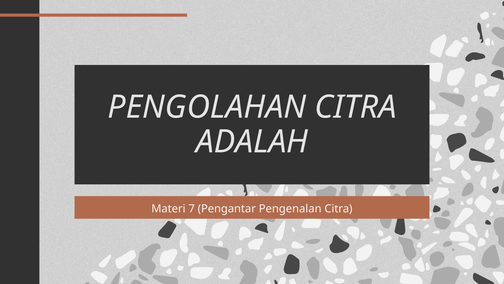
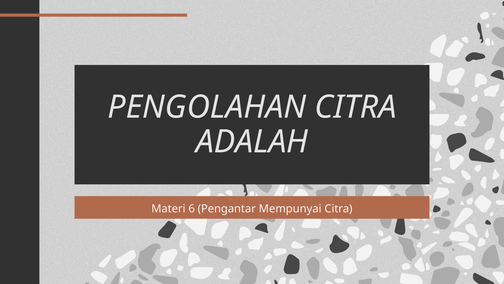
7: 7 -> 6
Pengenalan: Pengenalan -> Mempunyai
